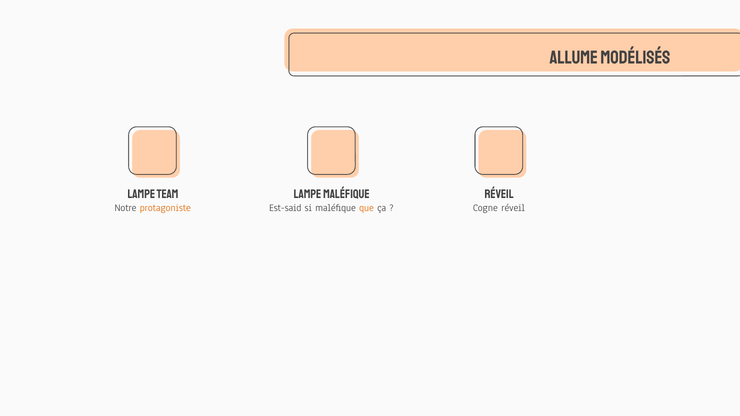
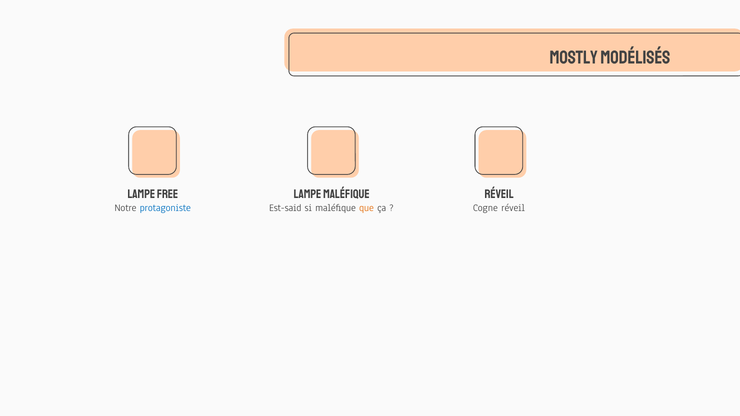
Allume: Allume -> Mostly
team: team -> free
protagoniste colour: orange -> blue
